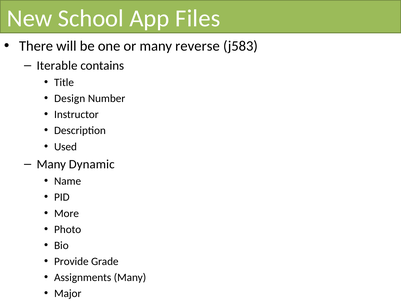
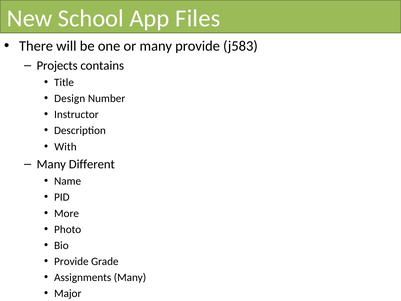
many reverse: reverse -> provide
Iterable: Iterable -> Projects
Used: Used -> With
Dynamic: Dynamic -> Different
